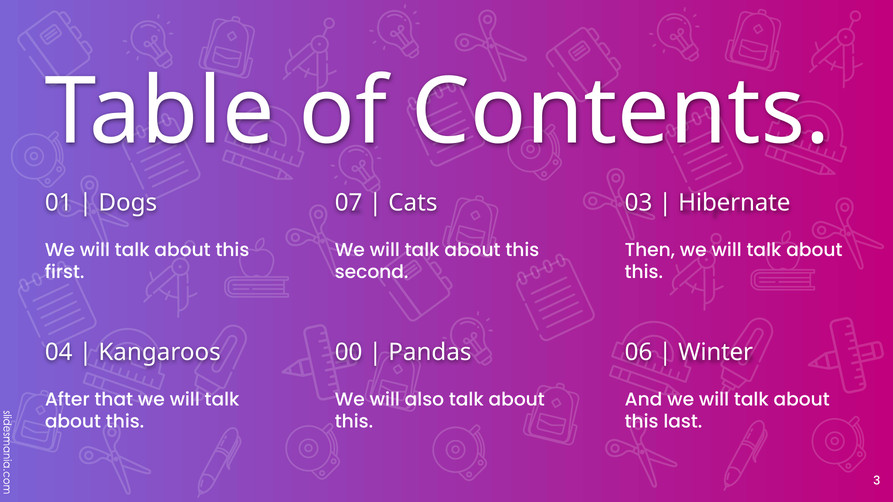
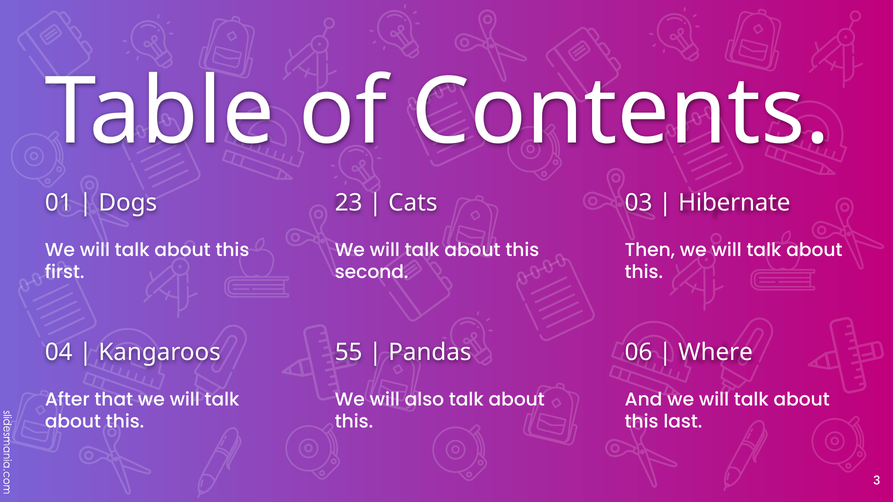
07: 07 -> 23
00: 00 -> 55
Winter: Winter -> Where
